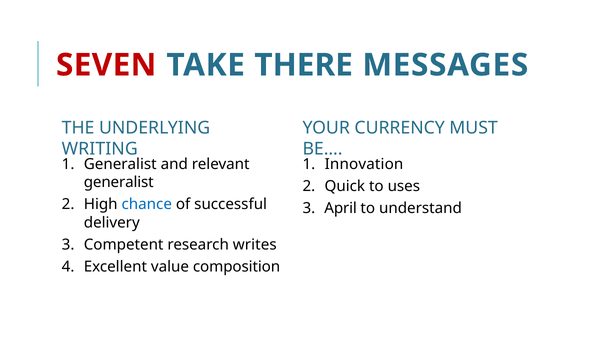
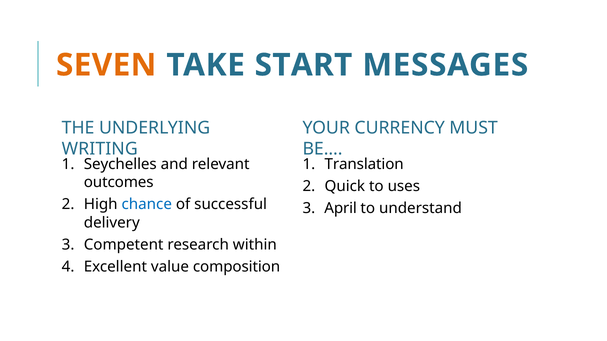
SEVEN colour: red -> orange
THERE: THERE -> START
Generalist at (120, 164): Generalist -> Seychelles
Innovation: Innovation -> Translation
generalist at (119, 183): generalist -> outcomes
writes: writes -> within
